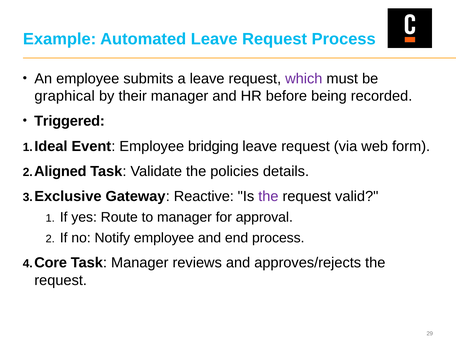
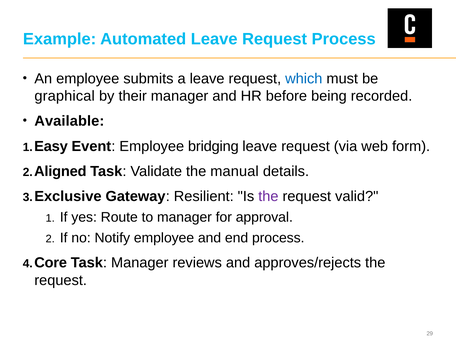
which colour: purple -> blue
Triggered: Triggered -> Available
Ideal: Ideal -> Easy
policies: policies -> manual
Reactive: Reactive -> Resilient
